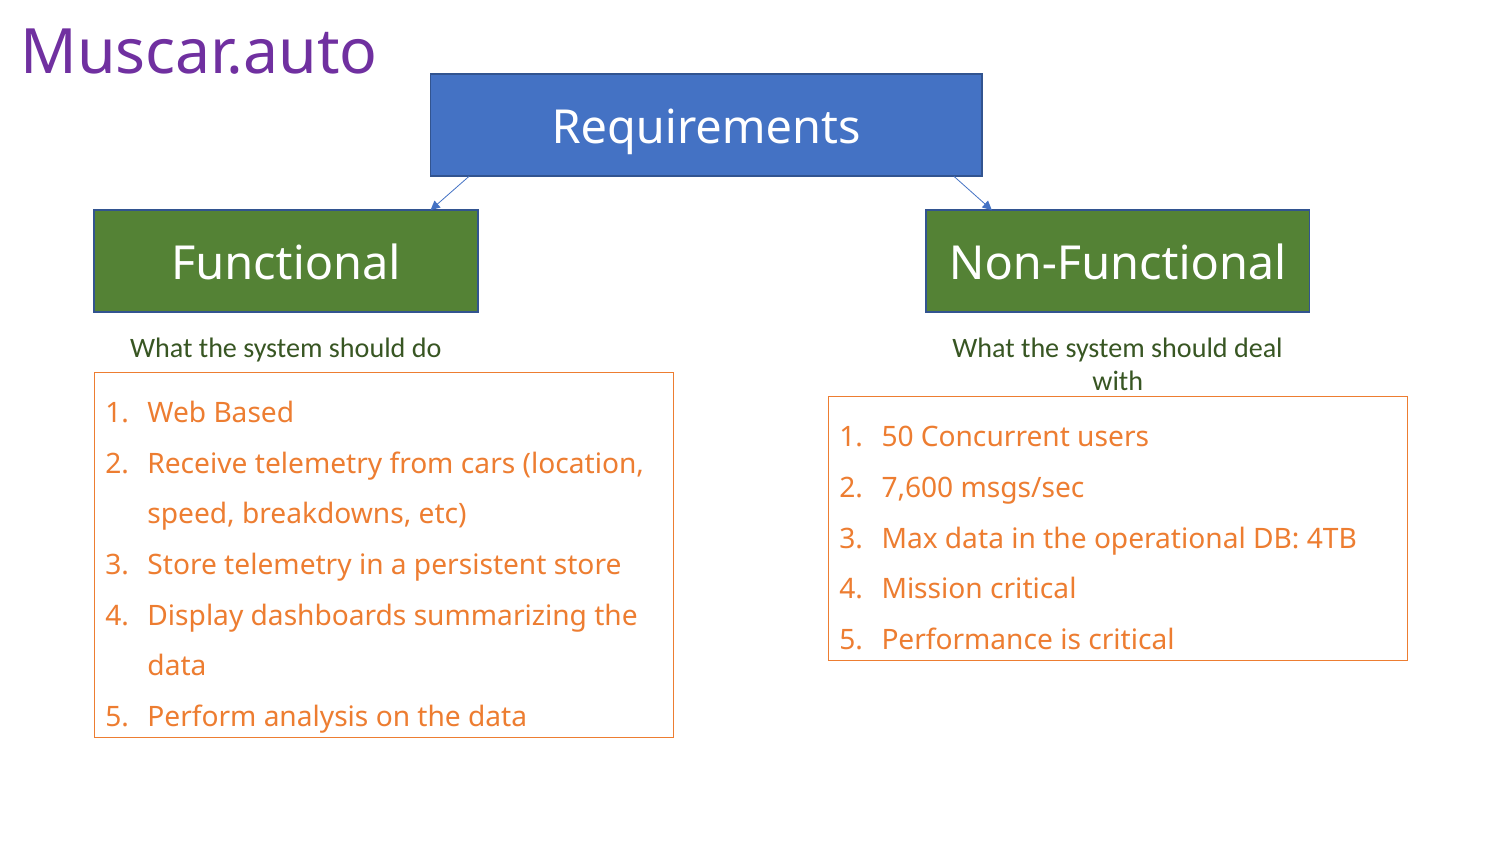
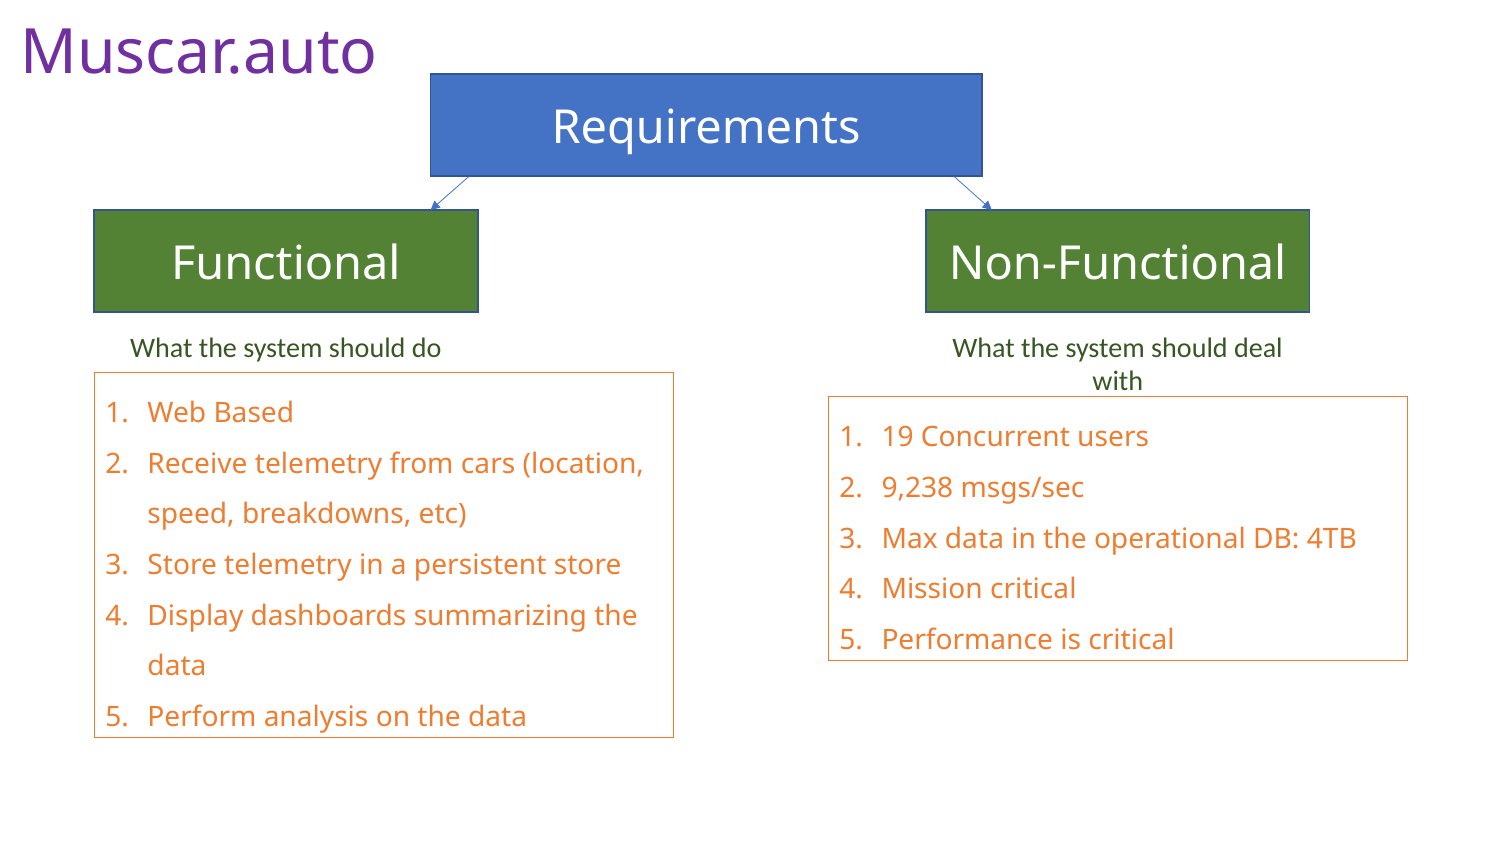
50: 50 -> 19
7,600: 7,600 -> 9,238
